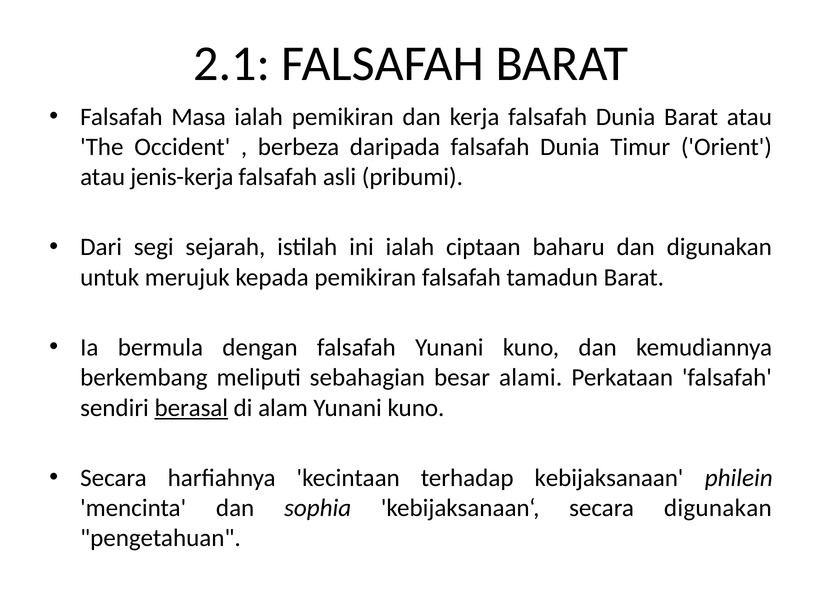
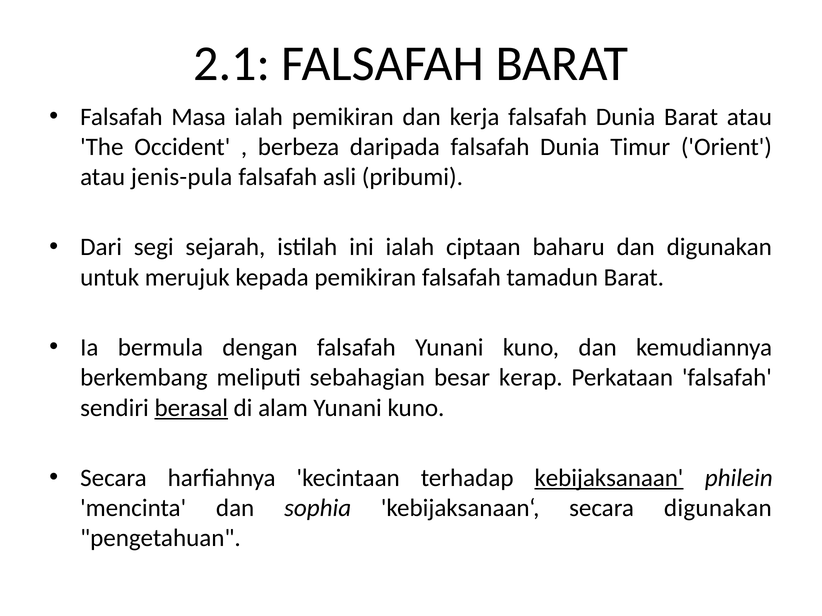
jenis-kerja: jenis-kerja -> jenis-pula
alami: alami -> kerap
kebijaksanaan underline: none -> present
